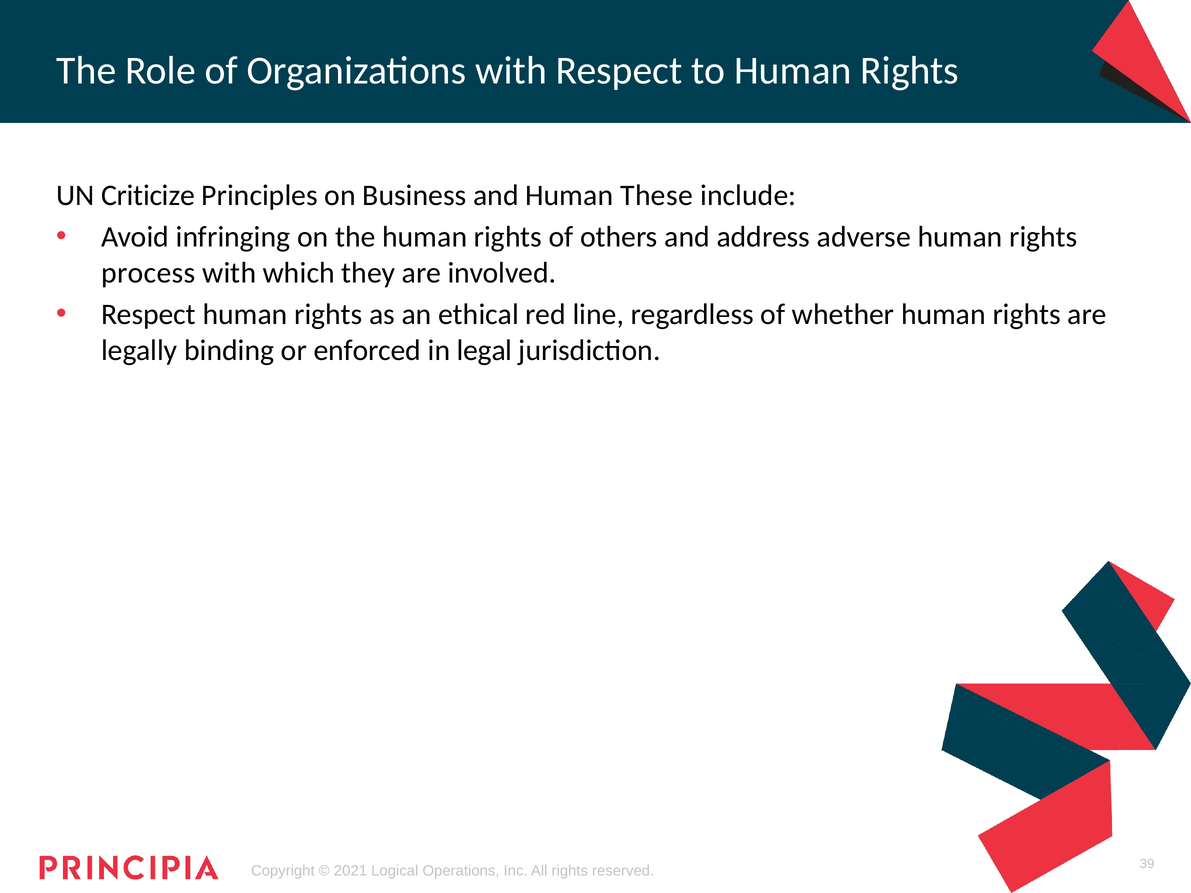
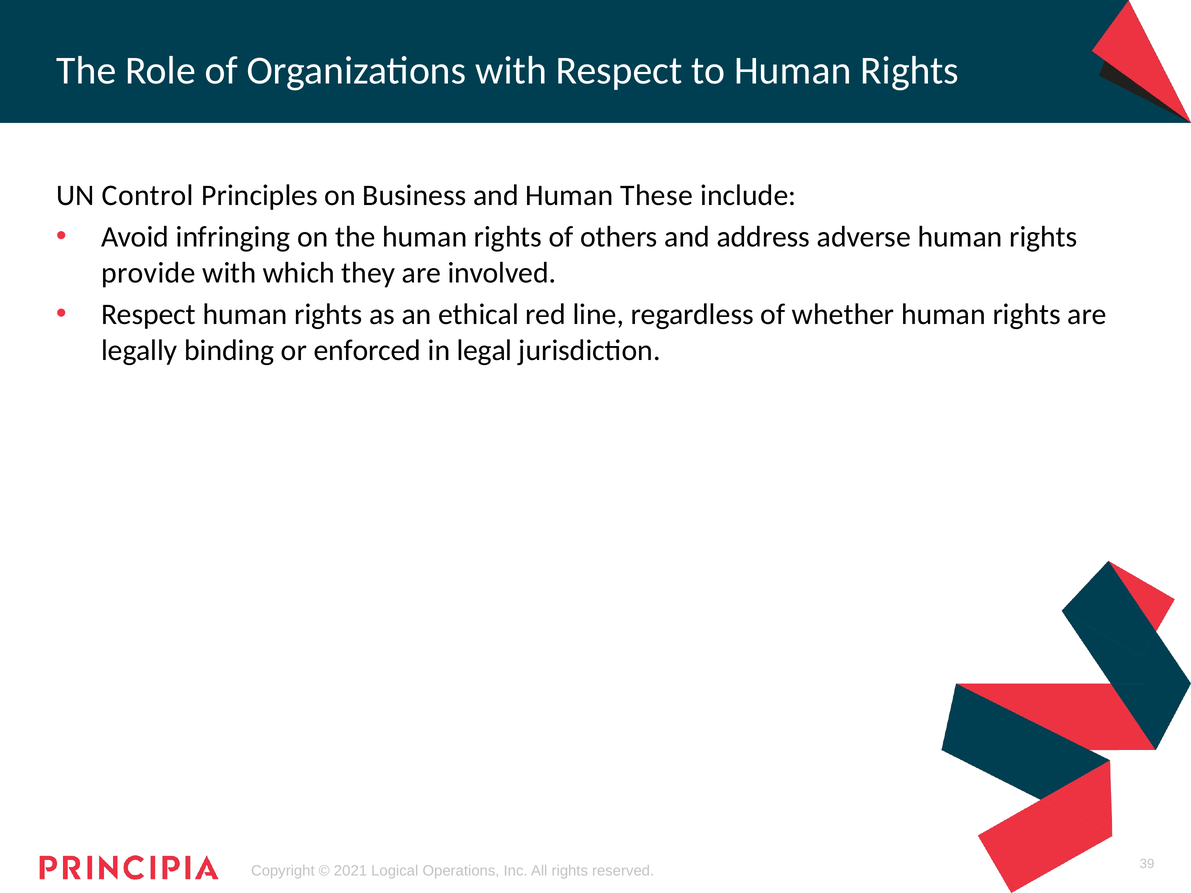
Criticize: Criticize -> Control
process: process -> provide
